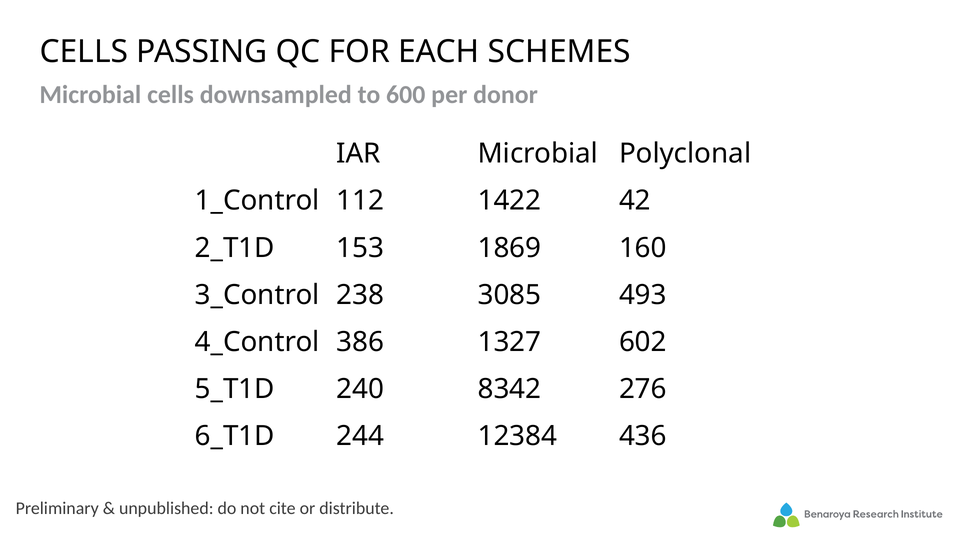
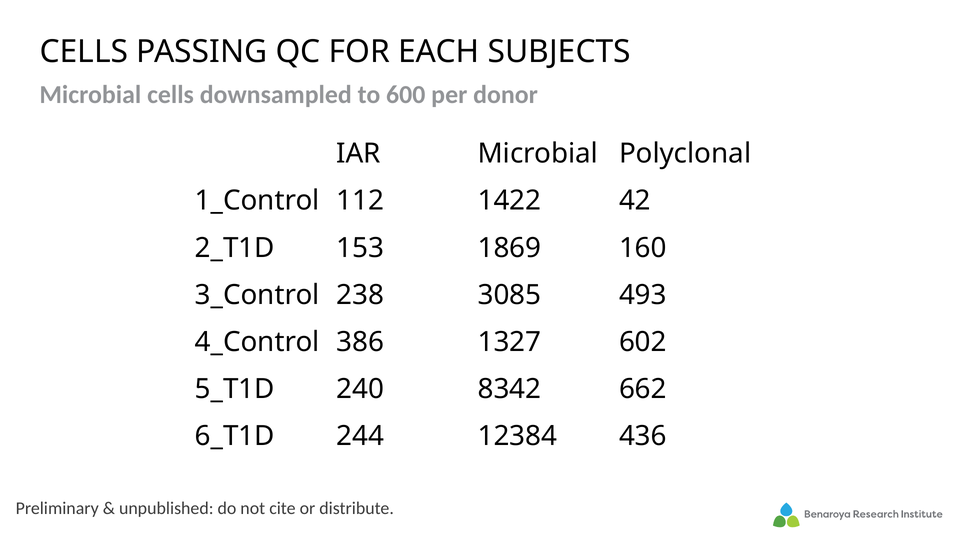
SCHEMES: SCHEMES -> SUBJECTS
276: 276 -> 662
